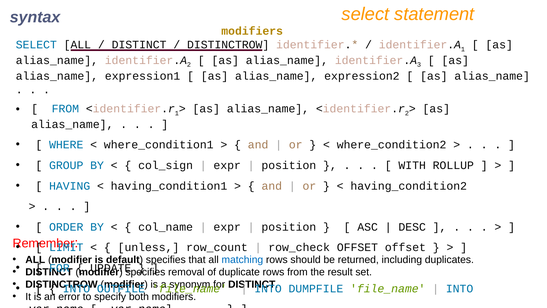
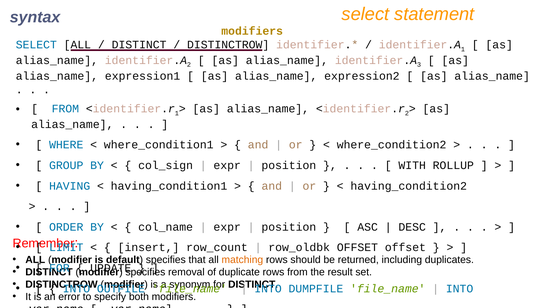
unless: unless -> insert
row_check: row_check -> row_oldbk
matching colour: blue -> orange
